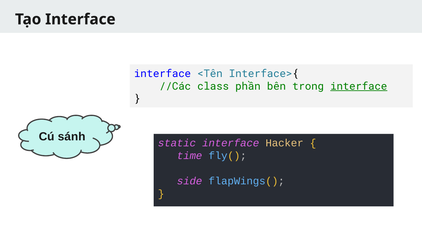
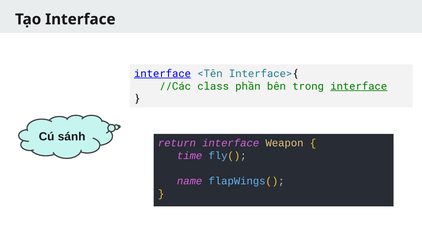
interface at (163, 74) underline: none -> present
static: static -> return
Hacker: Hacker -> Weapon
side: side -> name
